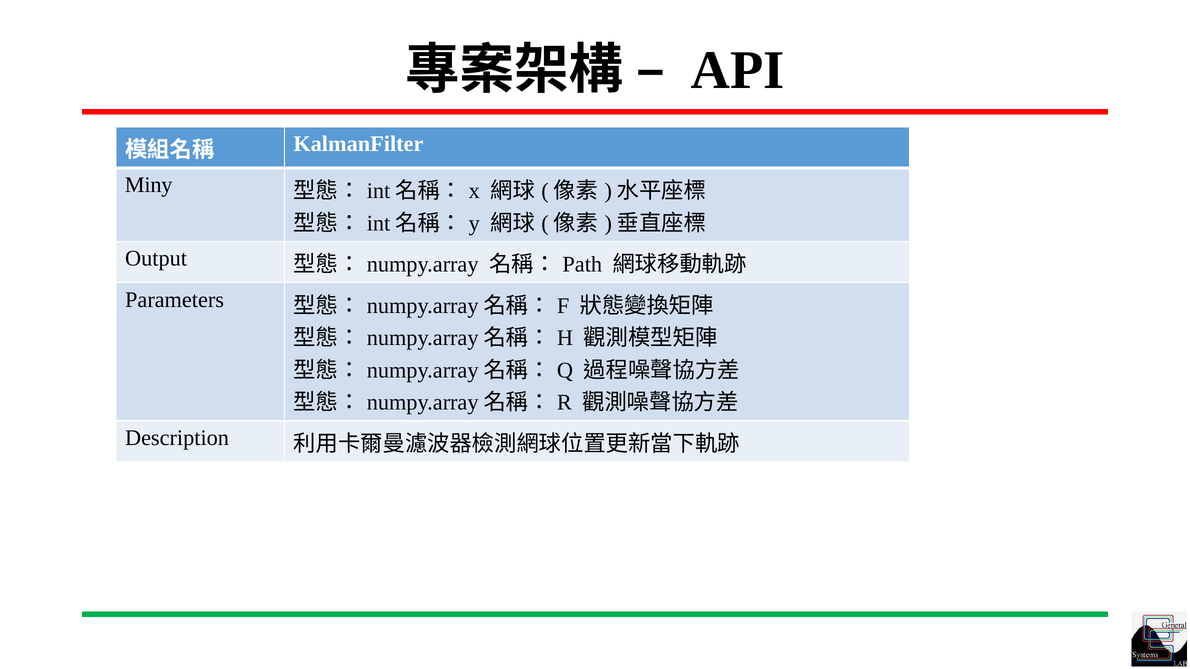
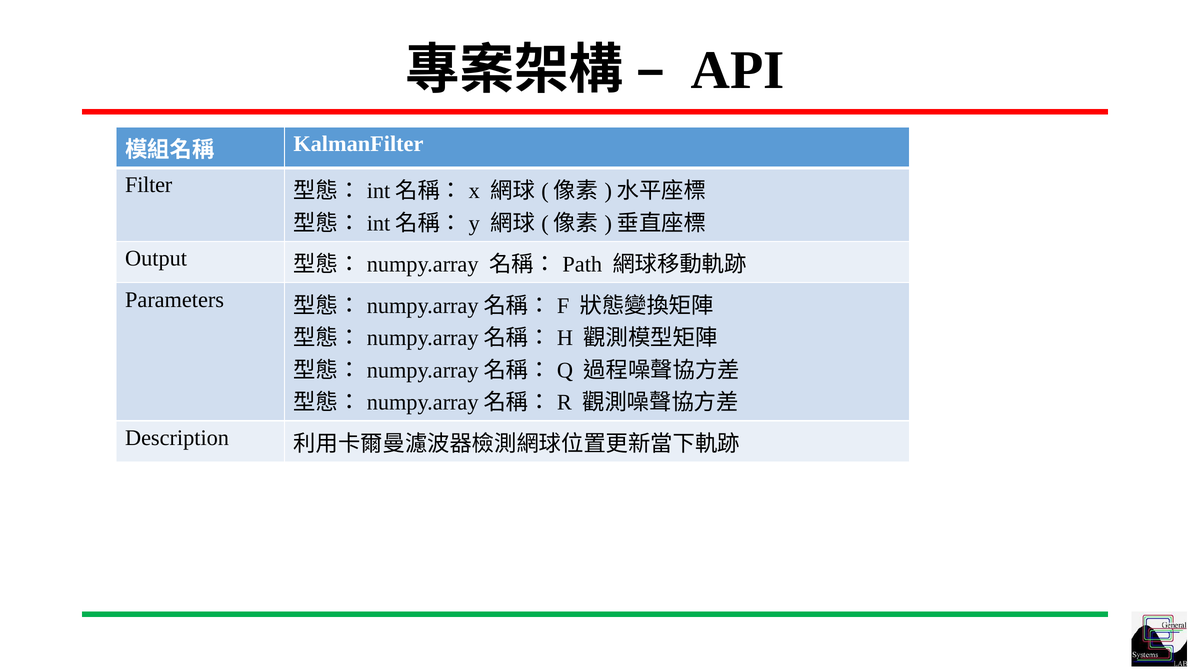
Miny: Miny -> Filter
